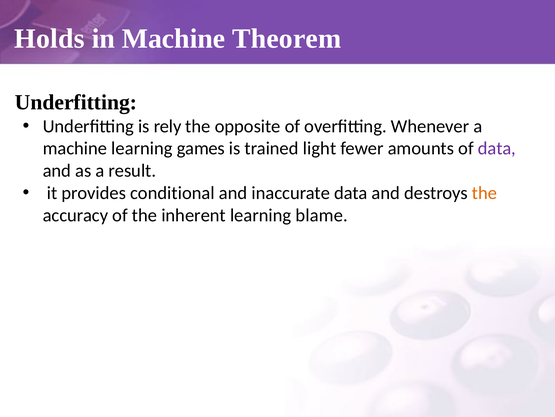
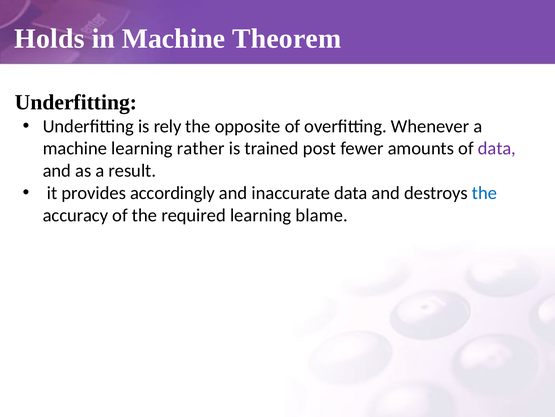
games: games -> rather
light: light -> post
conditional: conditional -> accordingly
the at (484, 193) colour: orange -> blue
inherent: inherent -> required
